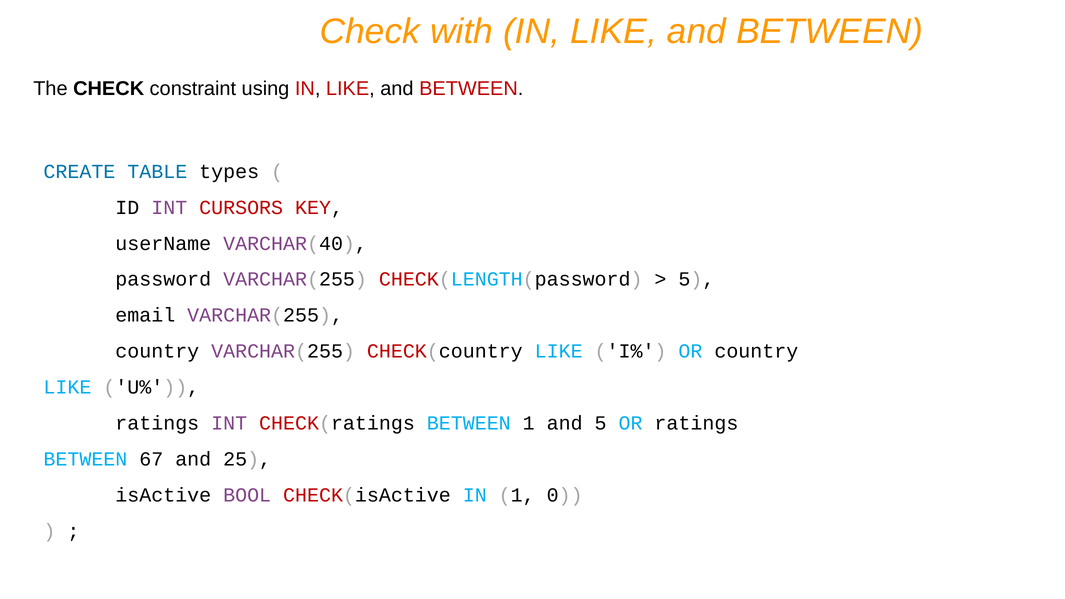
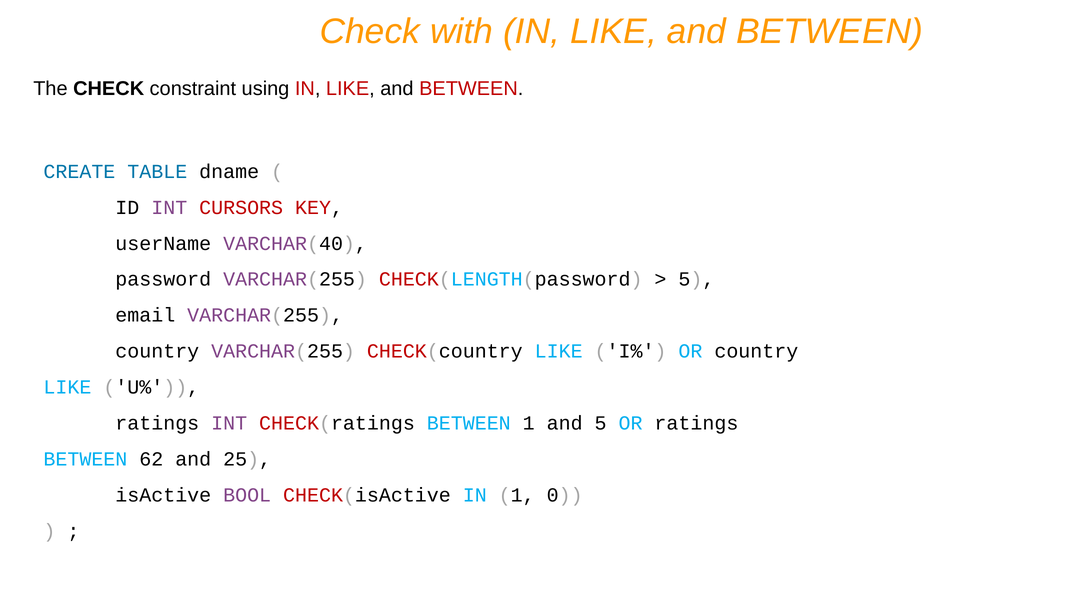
types: types -> dname
67: 67 -> 62
